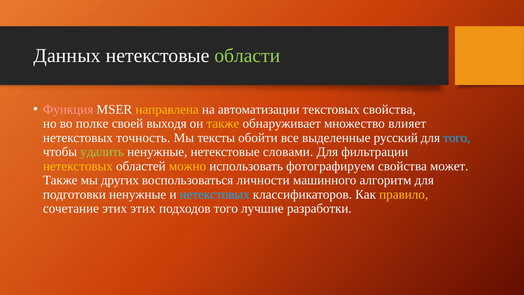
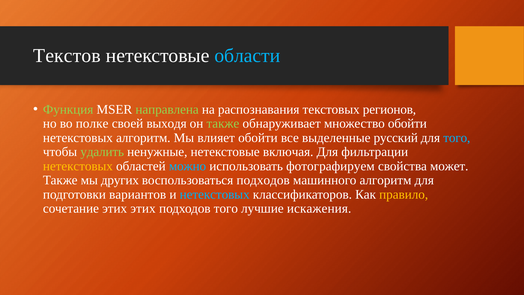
Данных: Данных -> Текстов
области colour: light green -> light blue
Функция colour: pink -> light green
направлена colour: yellow -> light green
автоматизации: автоматизации -> распознавания
текстовых свойства: свойства -> регионов
также at (223, 124) colour: yellow -> light green
множество влияет: влияет -> обойти
нетекстовых точность: точность -> алгоритм
тексты: тексты -> влияет
словами: словами -> включая
можно colour: yellow -> light blue
воспользоваться личности: личности -> подходов
подготовки ненужные: ненужные -> вариантов
разработки: разработки -> искажения
